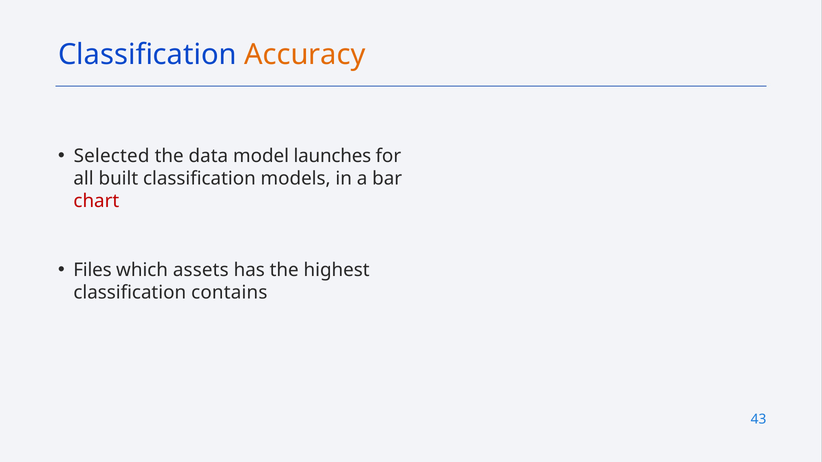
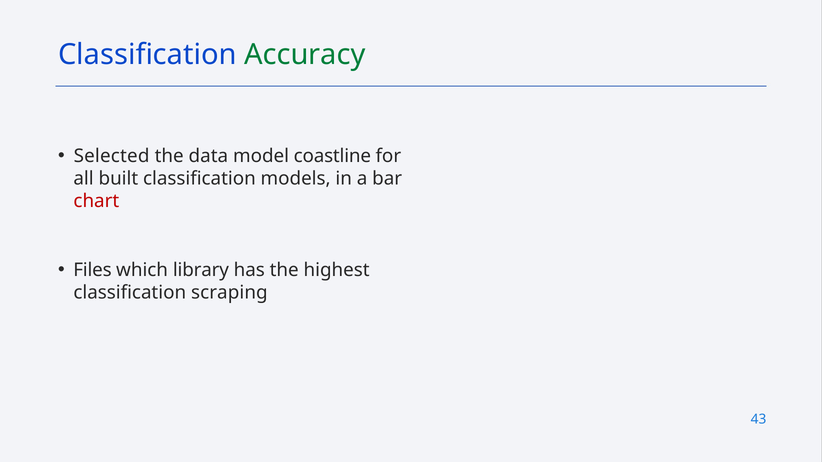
Accuracy colour: orange -> green
launches: launches -> coastline
assets: assets -> library
contains: contains -> scraping
